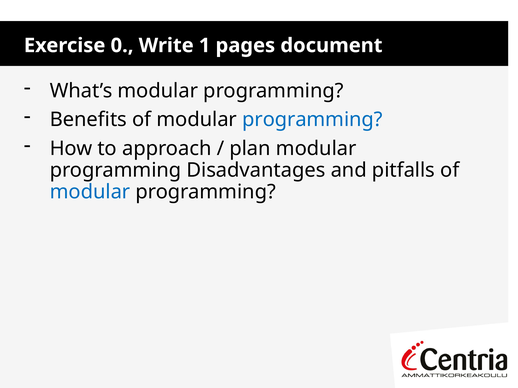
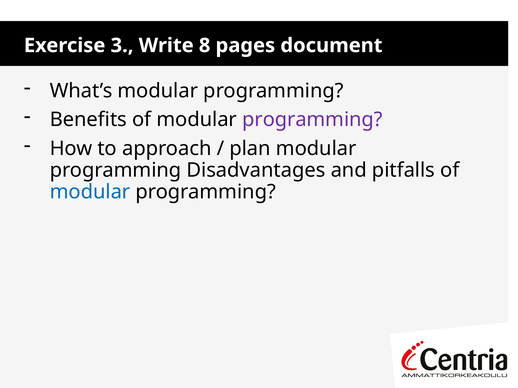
0: 0 -> 3
1: 1 -> 8
programming at (312, 120) colour: blue -> purple
